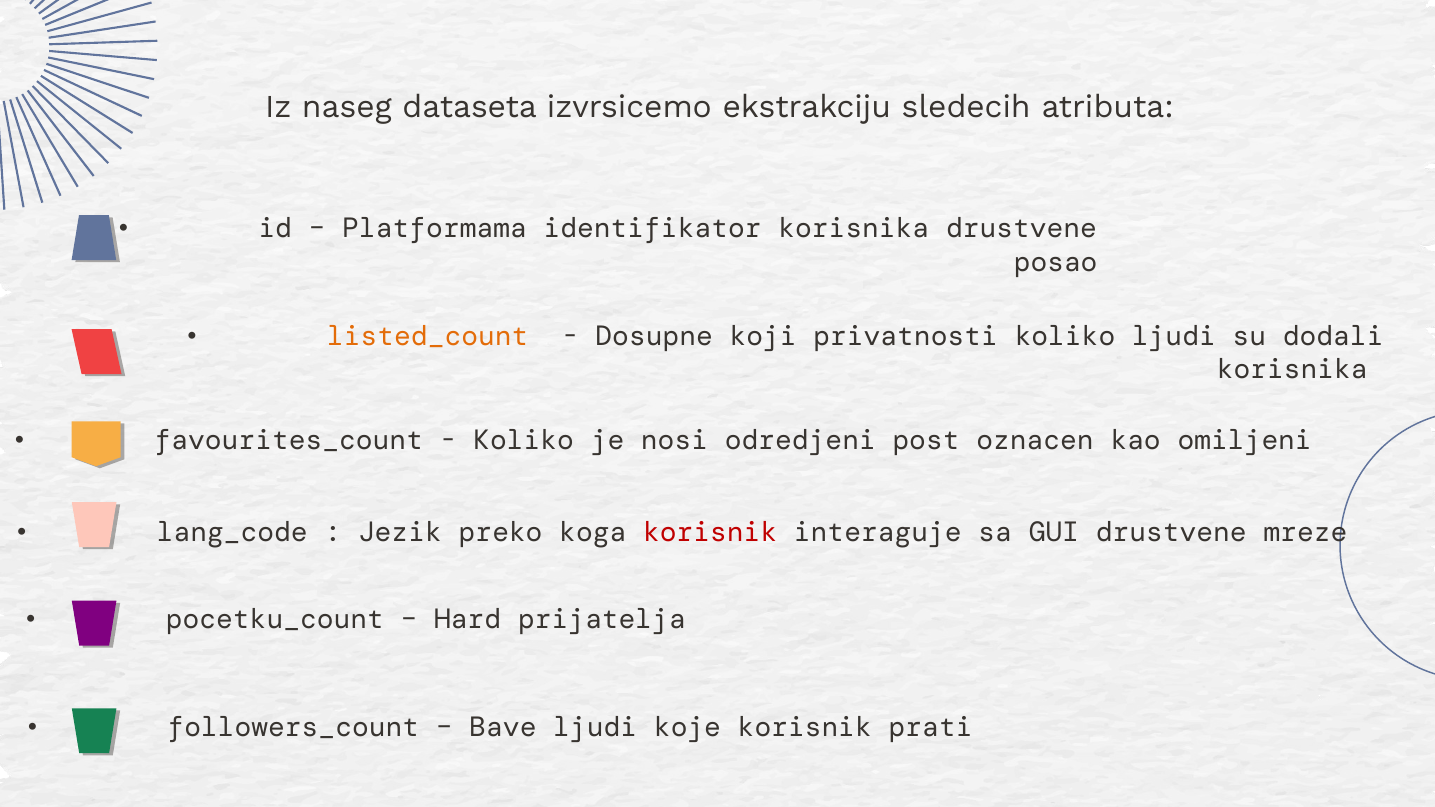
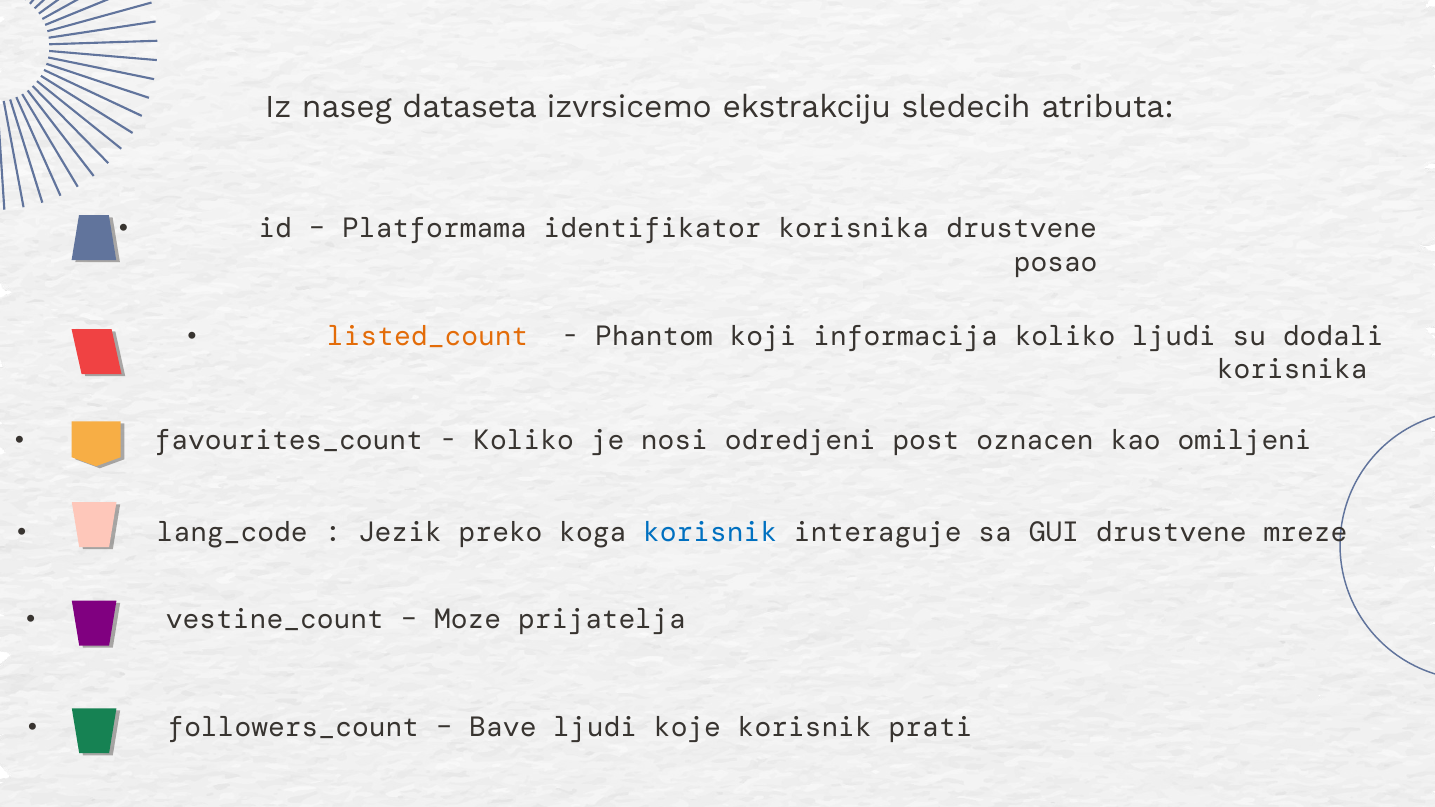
Dosupne: Dosupne -> Phantom
privatnosti: privatnosti -> informacija
korisnik at (710, 532) colour: red -> blue
pocetku_count: pocetku_count -> vestine_count
Hard: Hard -> Moze
